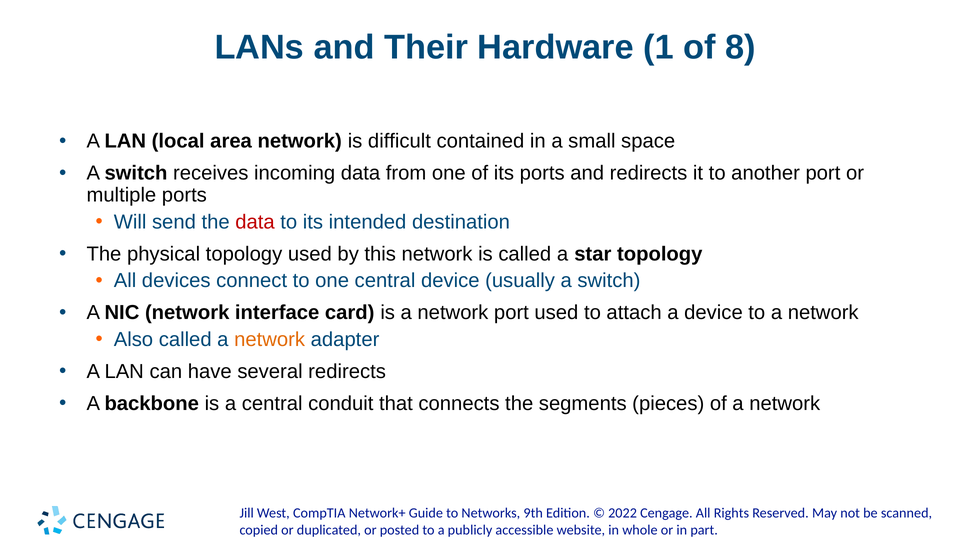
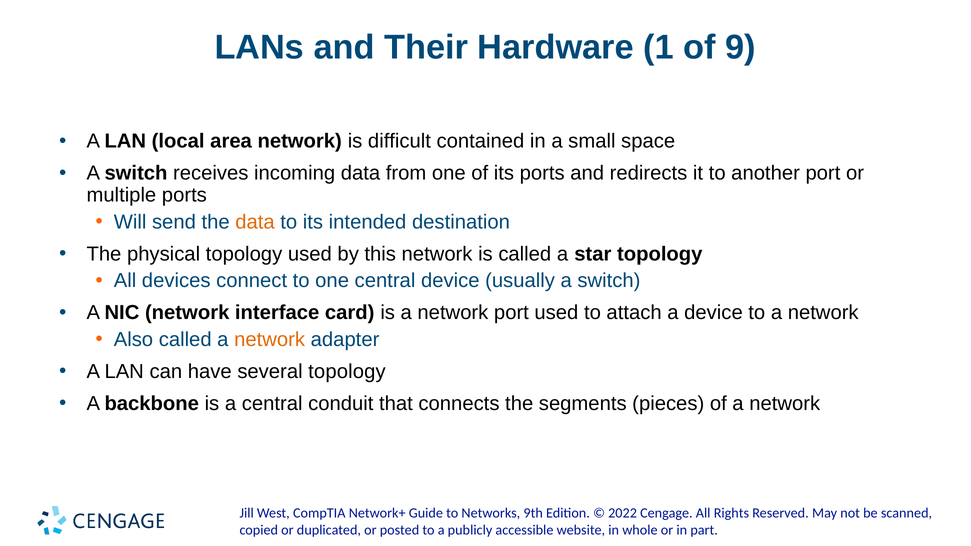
8: 8 -> 9
data at (255, 222) colour: red -> orange
several redirects: redirects -> topology
